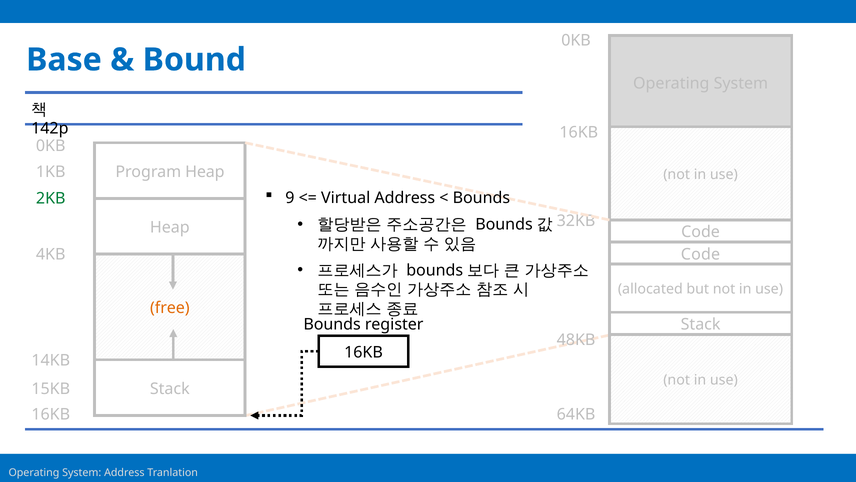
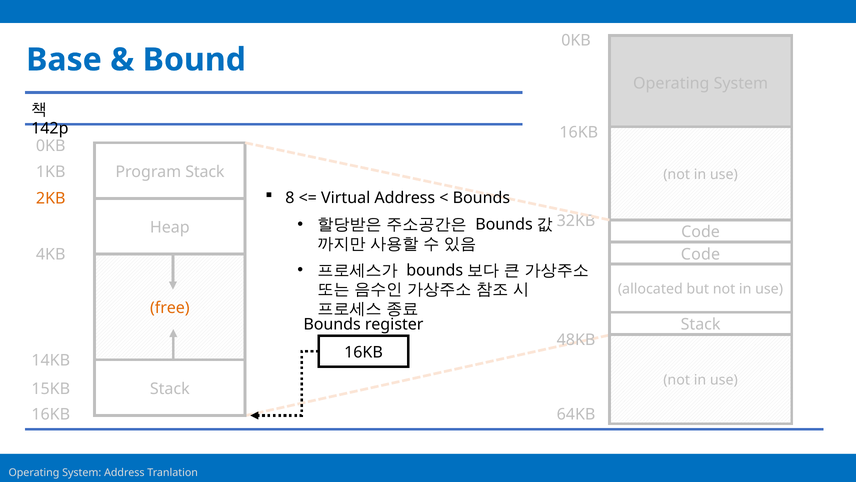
Program Heap: Heap -> Stack
9: 9 -> 8
2KB colour: green -> orange
